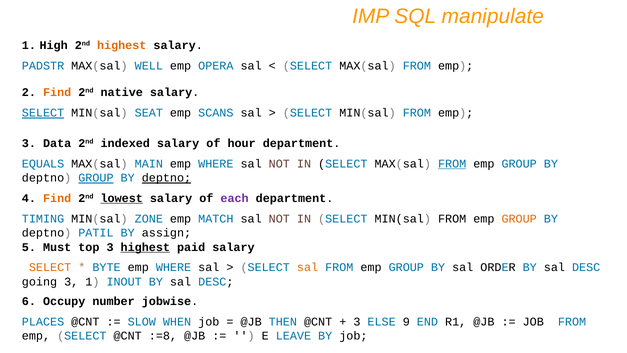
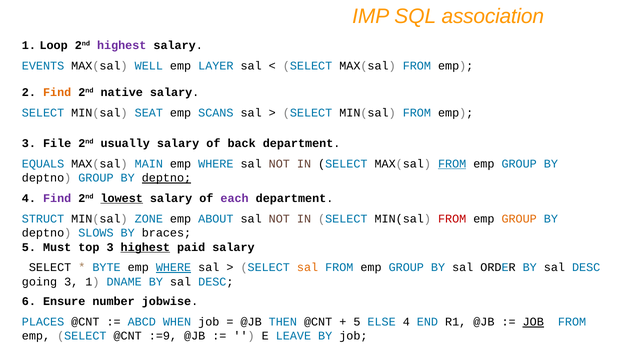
manipulate: manipulate -> association
High: High -> Loop
highest at (122, 45) colour: orange -> purple
PADSTR: PADSTR -> EVENTS
OPERA: OPERA -> LAYER
SELECT at (43, 113) underline: present -> none
Data: Data -> File
indexed: indexed -> usually
hour: hour -> back
GROUP at (96, 178) underline: present -> none
Find at (57, 198) colour: orange -> purple
TIMING: TIMING -> STRUCT
MATCH: MATCH -> ABOUT
FROM at (452, 218) colour: black -> red
PATIL: PATIL -> SLOWS
assign: assign -> braces
SELECT at (50, 267) colour: orange -> black
WHERE at (174, 267) underline: none -> present
INOUT: INOUT -> DNAME
Occupy: Occupy -> Ensure
SLOW: SLOW -> ABCD
3 at (357, 322): 3 -> 5
ELSE 9: 9 -> 4
JOB at (533, 322) underline: none -> present
:=8: :=8 -> :=9
